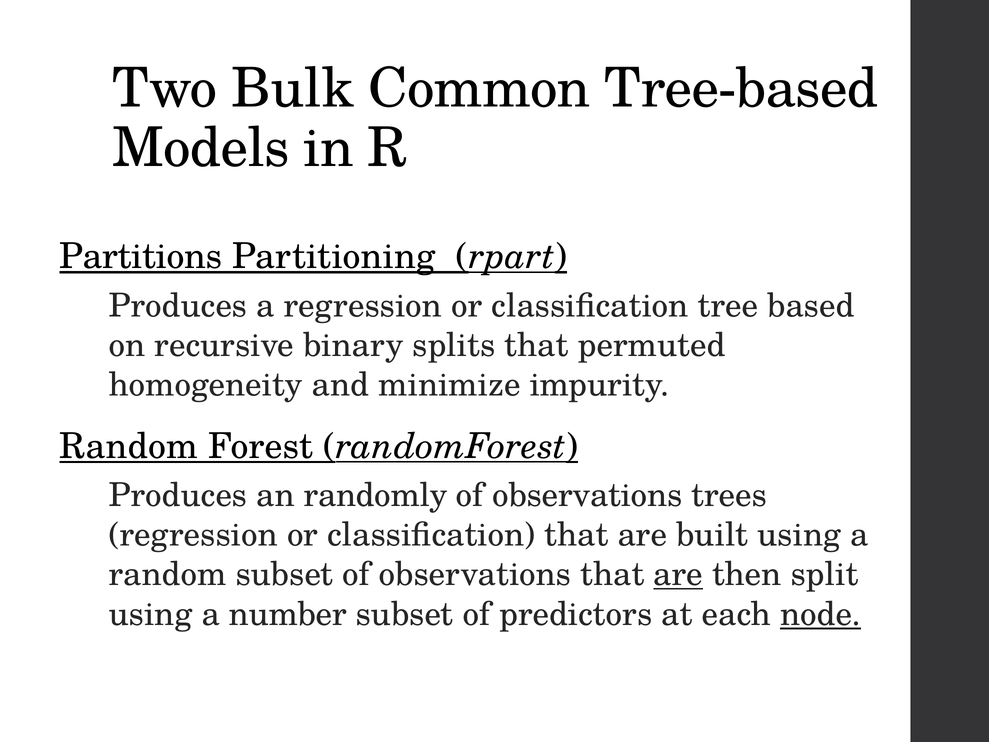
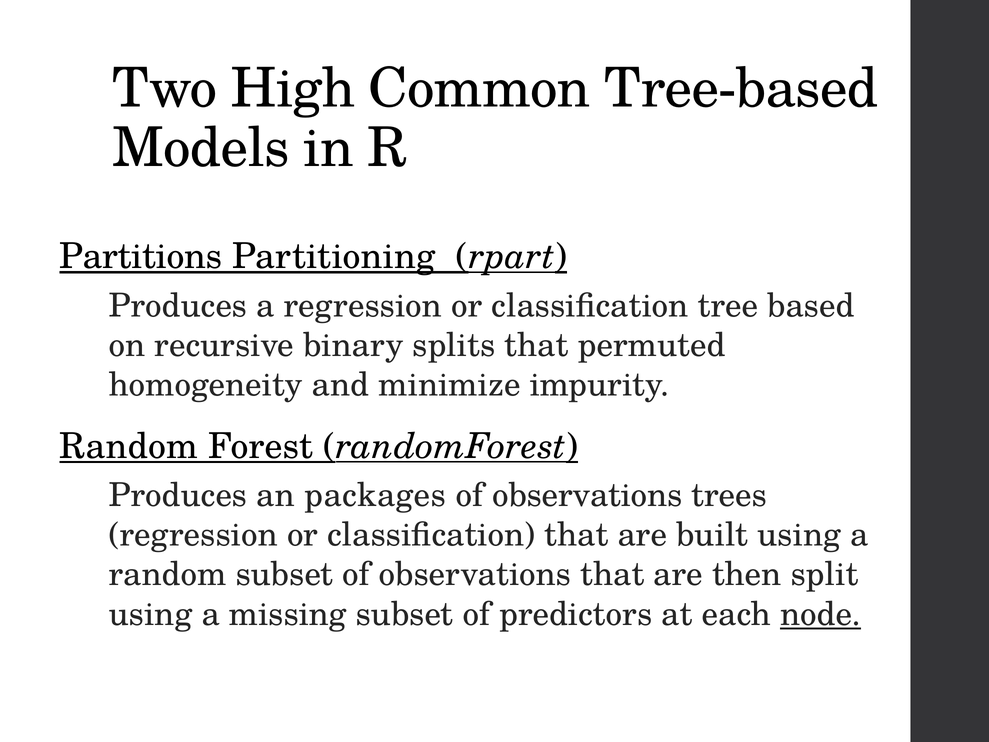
Bulk: Bulk -> High
randomly: randomly -> packages
are at (678, 574) underline: present -> none
number: number -> missing
